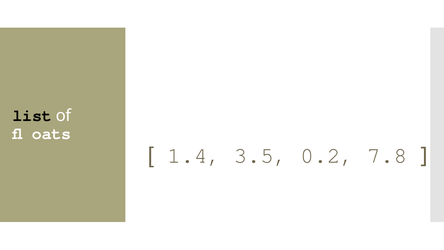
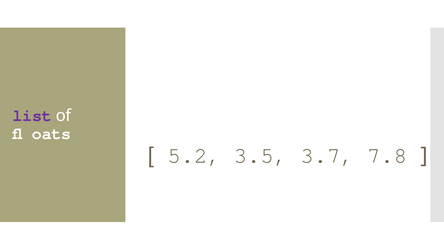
list colour: black -> purple
1.4: 1.4 -> 5.2
0.2: 0.2 -> 3.7
